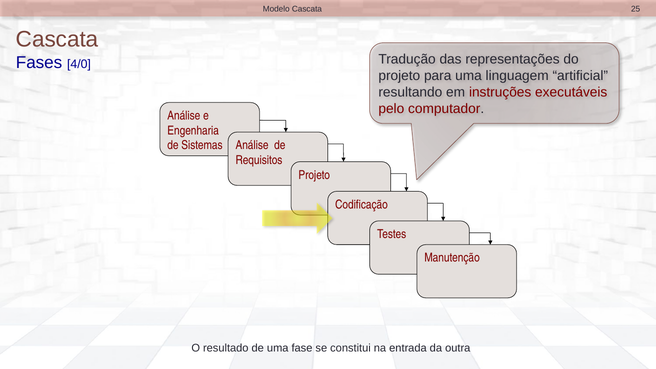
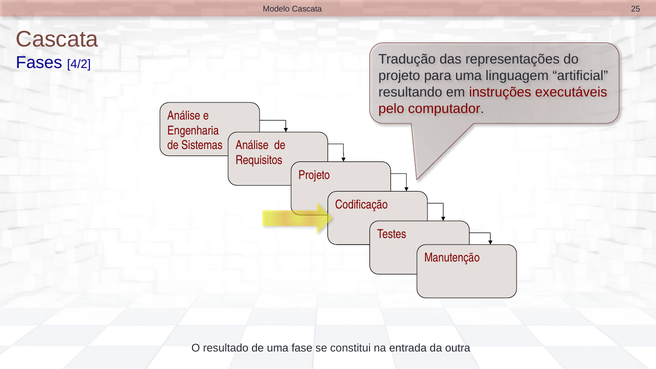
4/0: 4/0 -> 4/2
